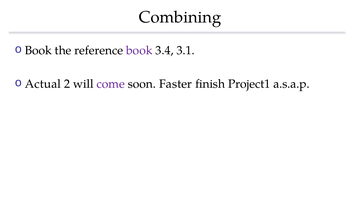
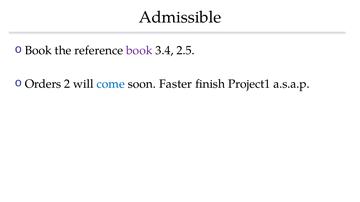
Combining: Combining -> Admissible
3.1: 3.1 -> 2.5
Actual: Actual -> Orders
come colour: purple -> blue
